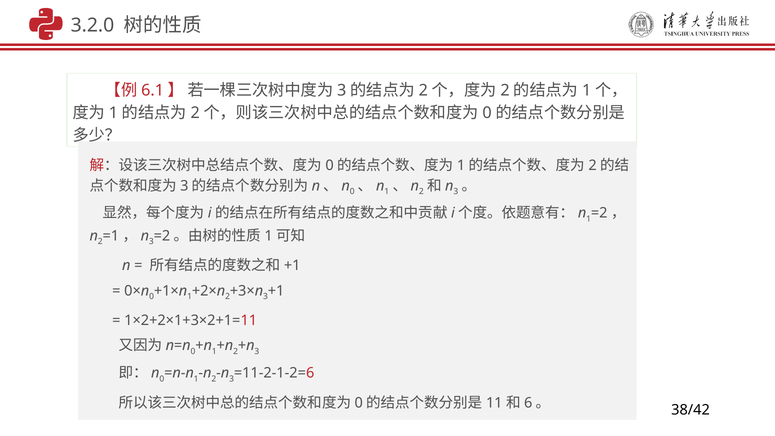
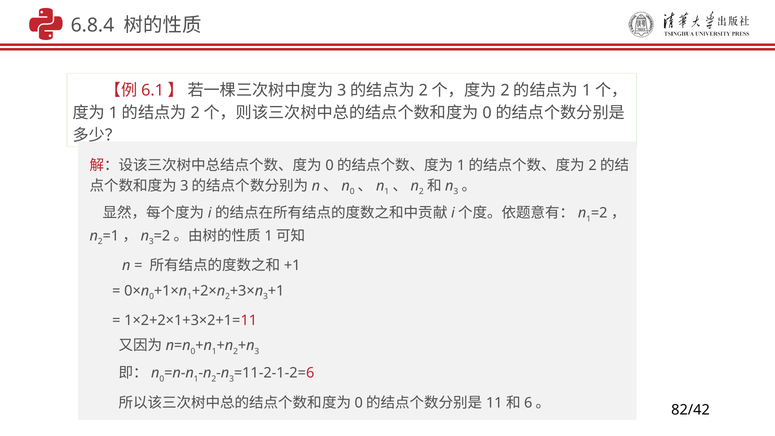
3.2.0: 3.2.0 -> 6.8.4
38/42: 38/42 -> 82/42
